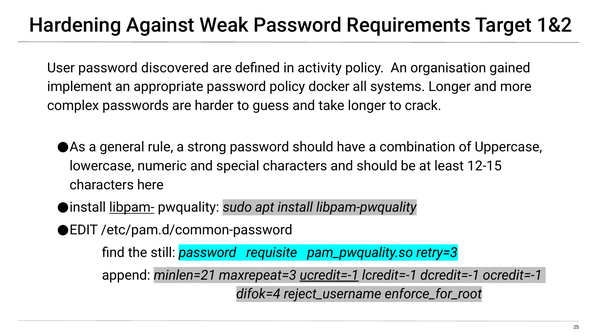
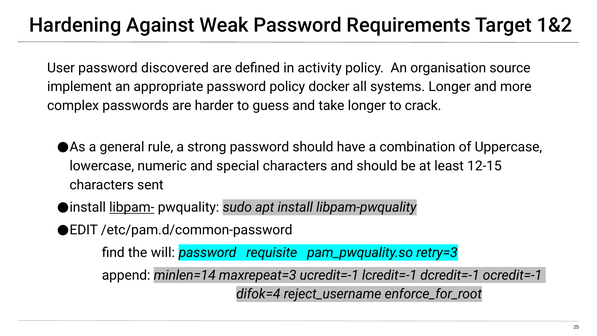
gained: gained -> source
here: here -> sent
still: still -> will
minlen=21: minlen=21 -> minlen=14
ucredit=-1 underline: present -> none
